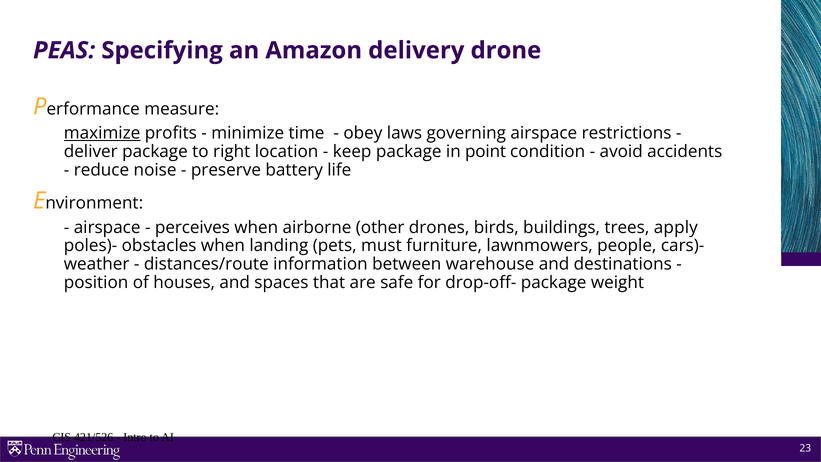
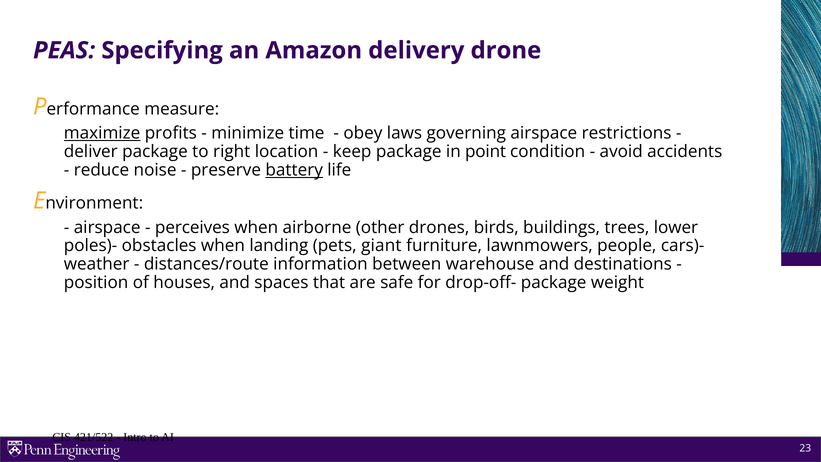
battery underline: none -> present
apply: apply -> lower
must: must -> giant
421/526: 421/526 -> 421/522
